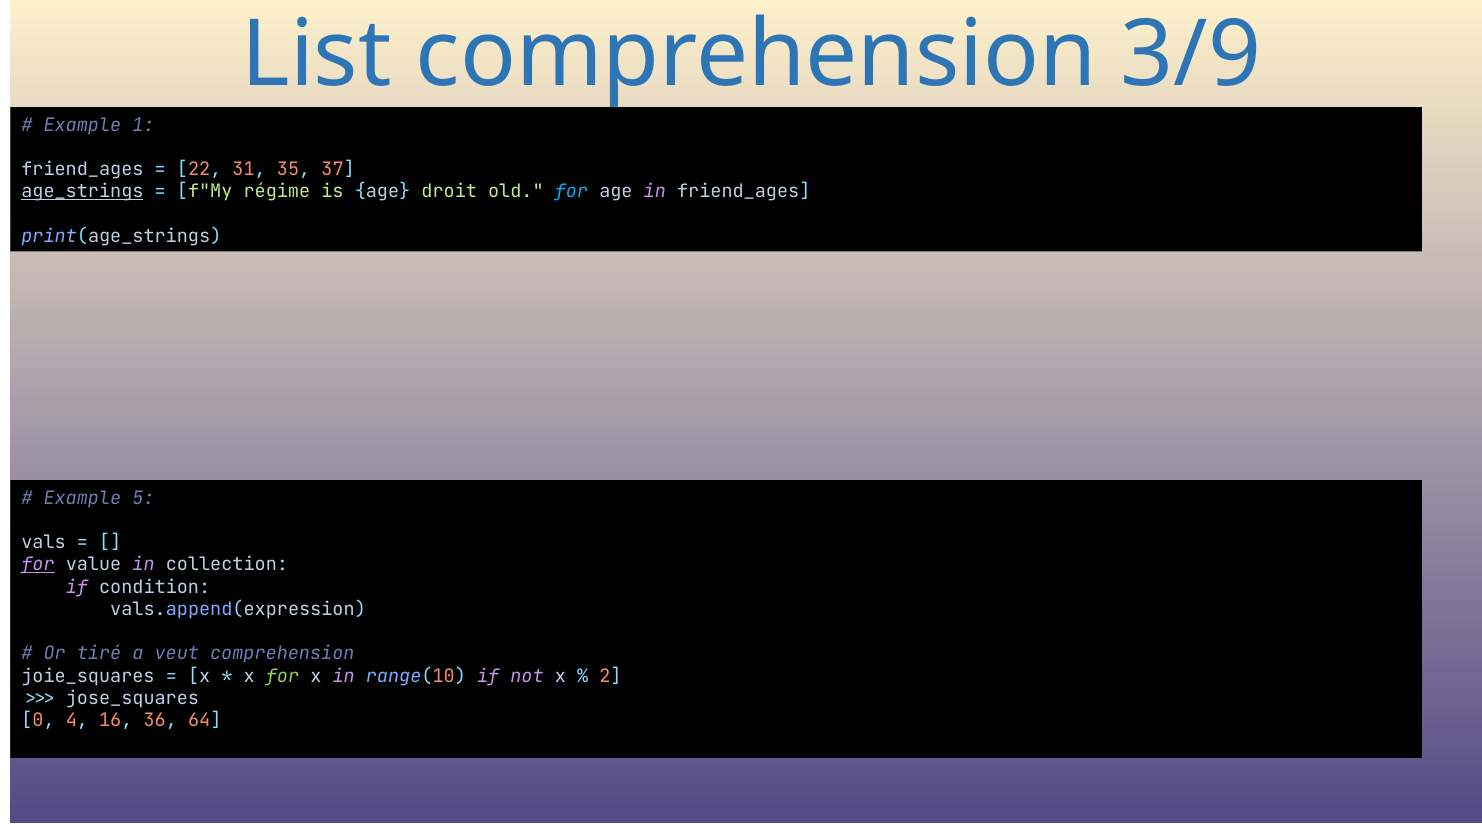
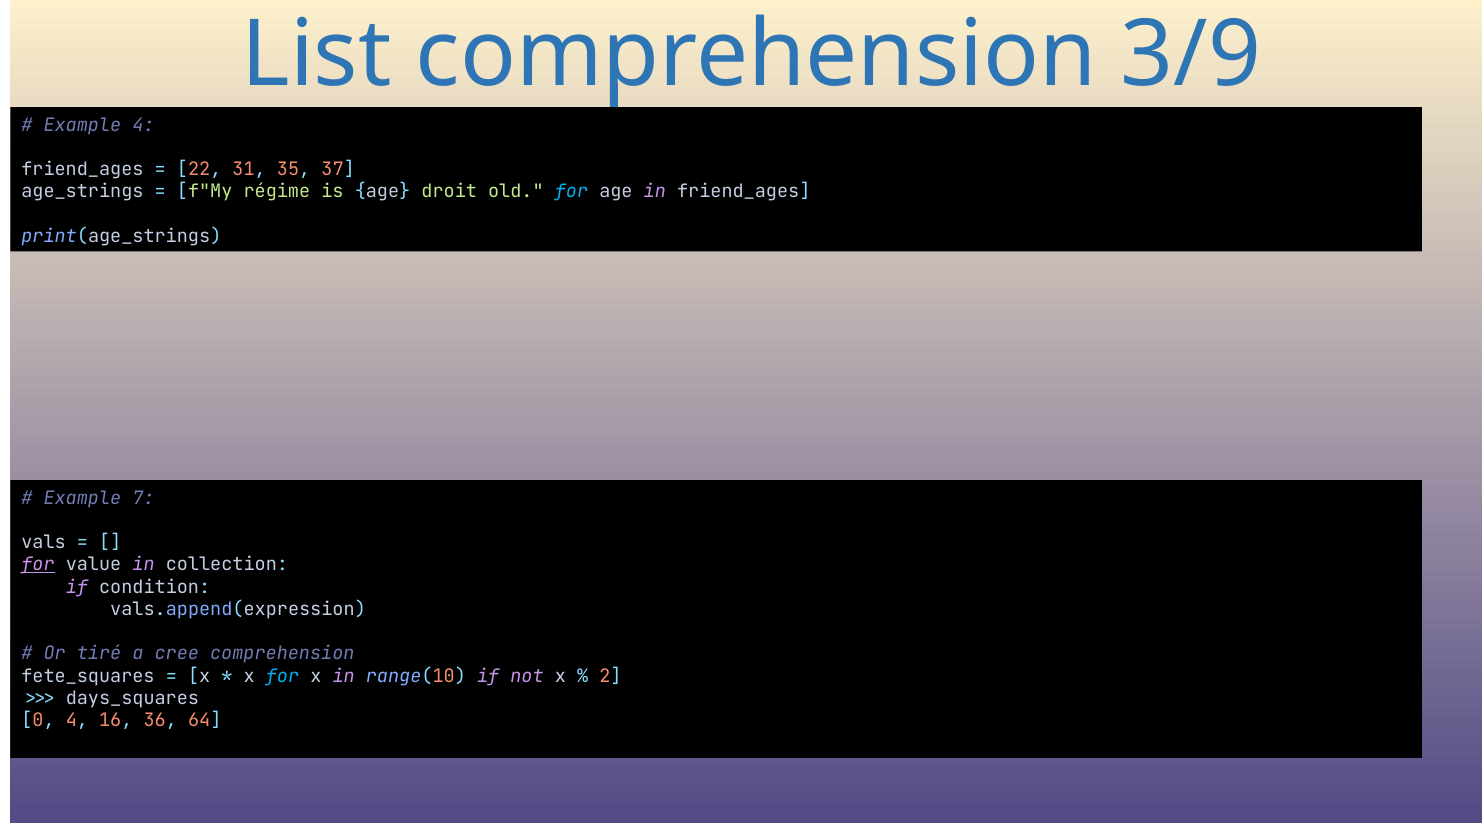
Example 1: 1 -> 4
age_strings underline: present -> none
5: 5 -> 7
veut: veut -> cree
joie_squares: joie_squares -> fete_squares
for at (282, 676) colour: light green -> light blue
jose_squares: jose_squares -> days_squares
